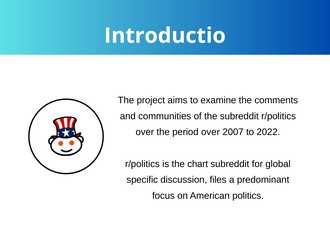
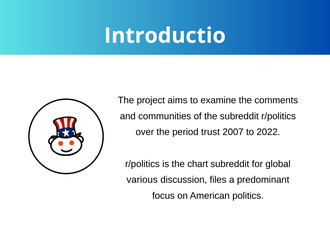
period over: over -> trust
specific: specific -> various
